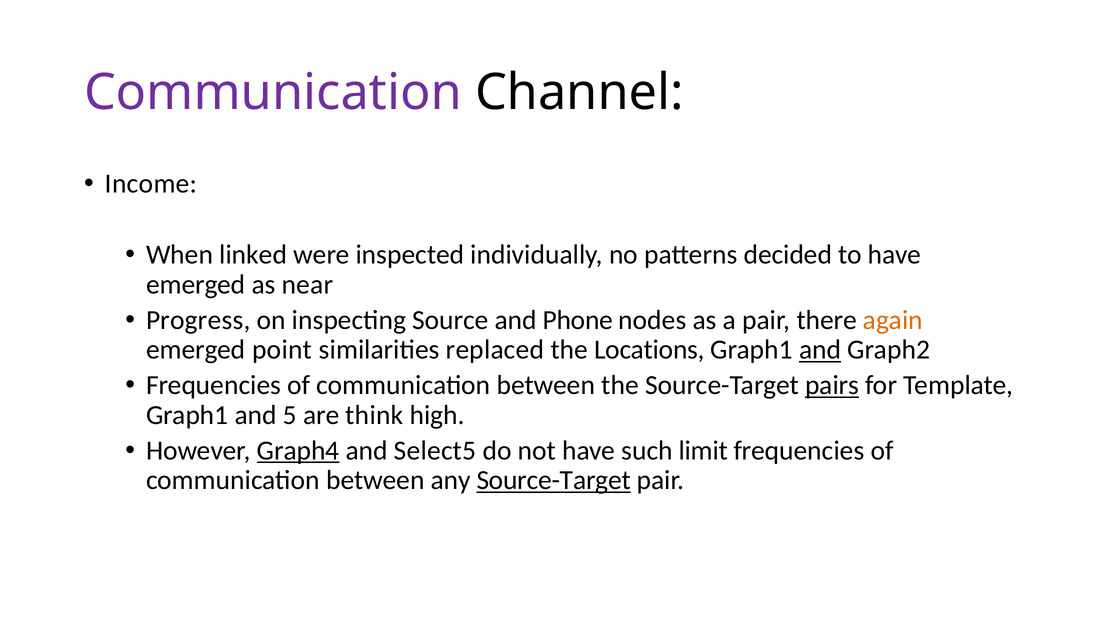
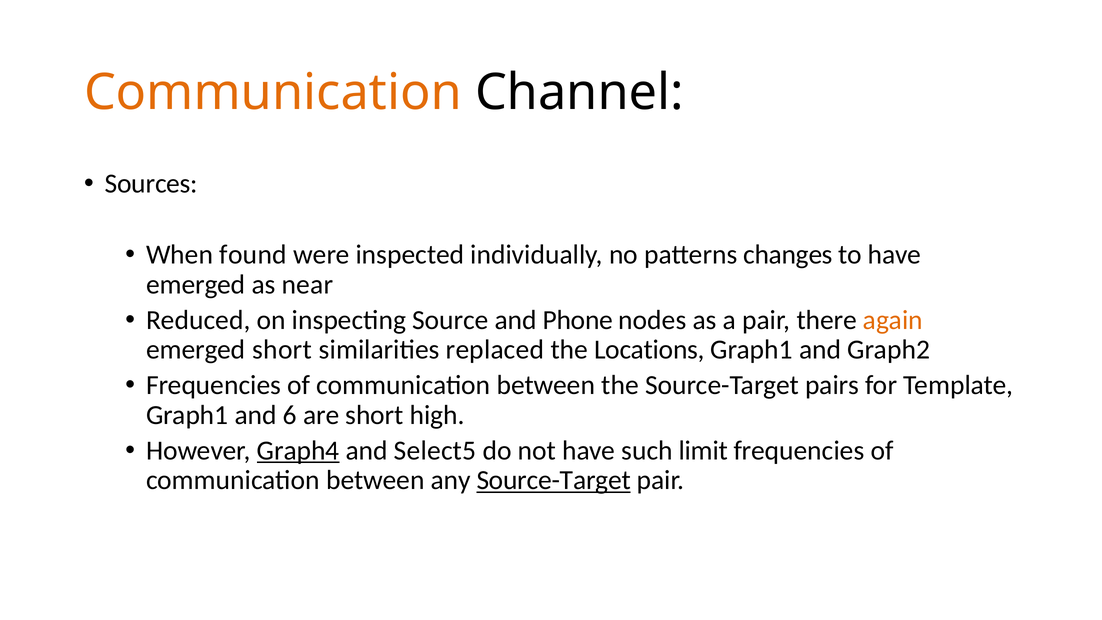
Communication at (273, 93) colour: purple -> orange
Income: Income -> Sources
linked: linked -> found
decided: decided -> changes
Progress: Progress -> Reduced
emerged point: point -> short
and at (820, 350) underline: present -> none
pairs underline: present -> none
5: 5 -> 6
are think: think -> short
